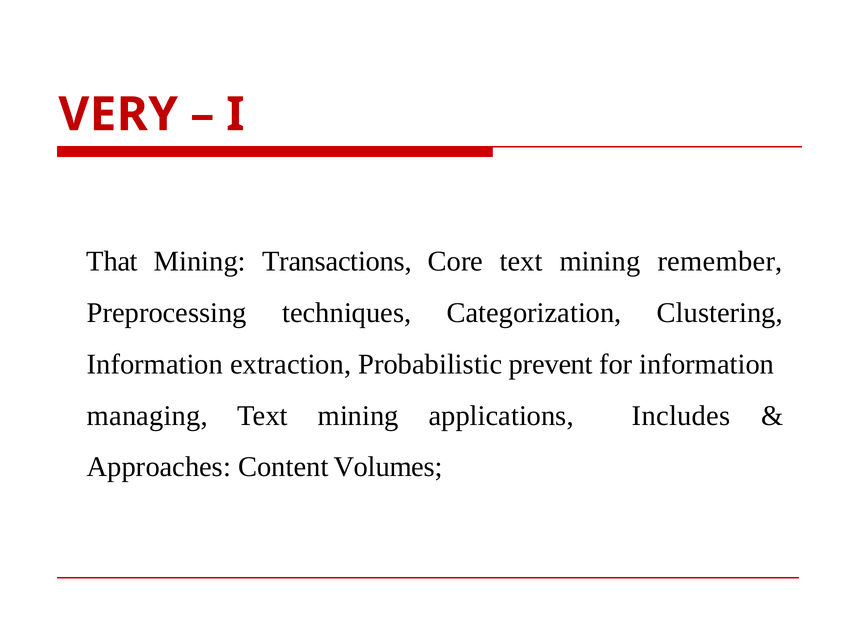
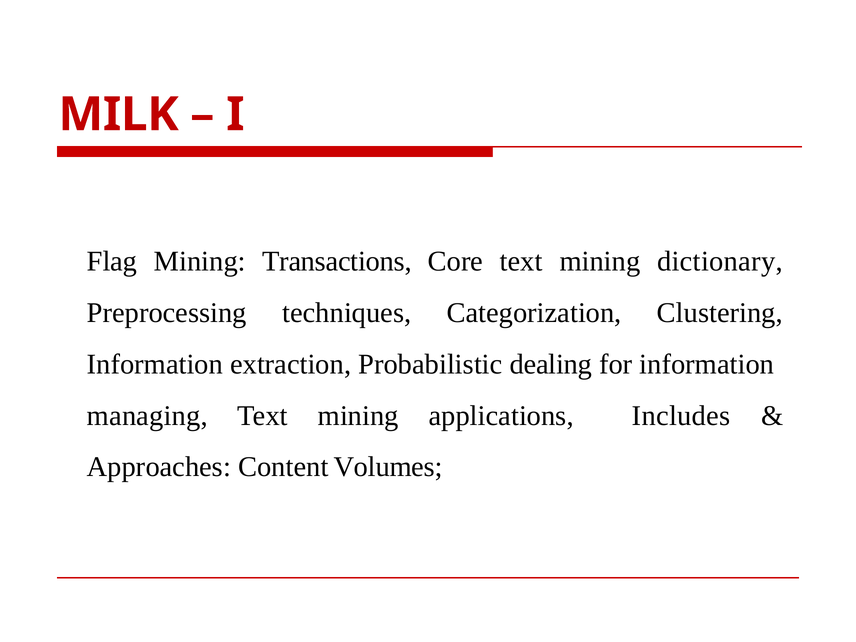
VERY: VERY -> MILK
That: That -> Flag
remember: remember -> dictionary
prevent: prevent -> dealing
